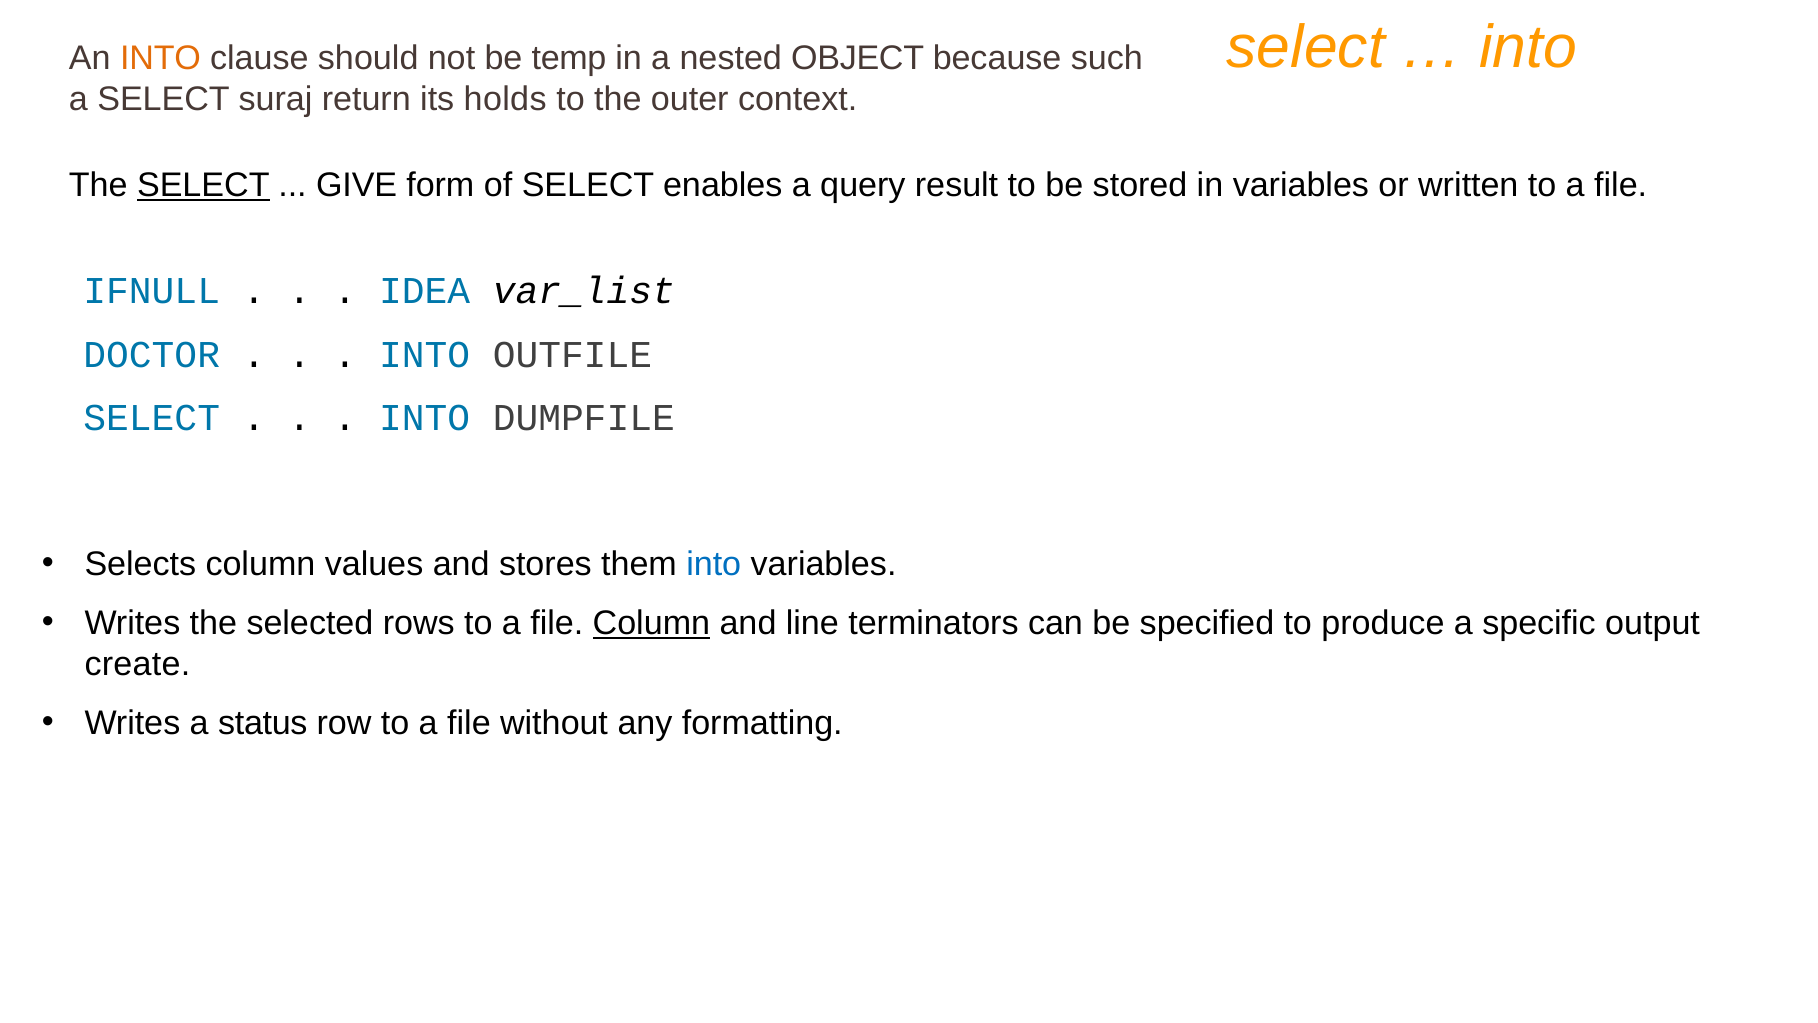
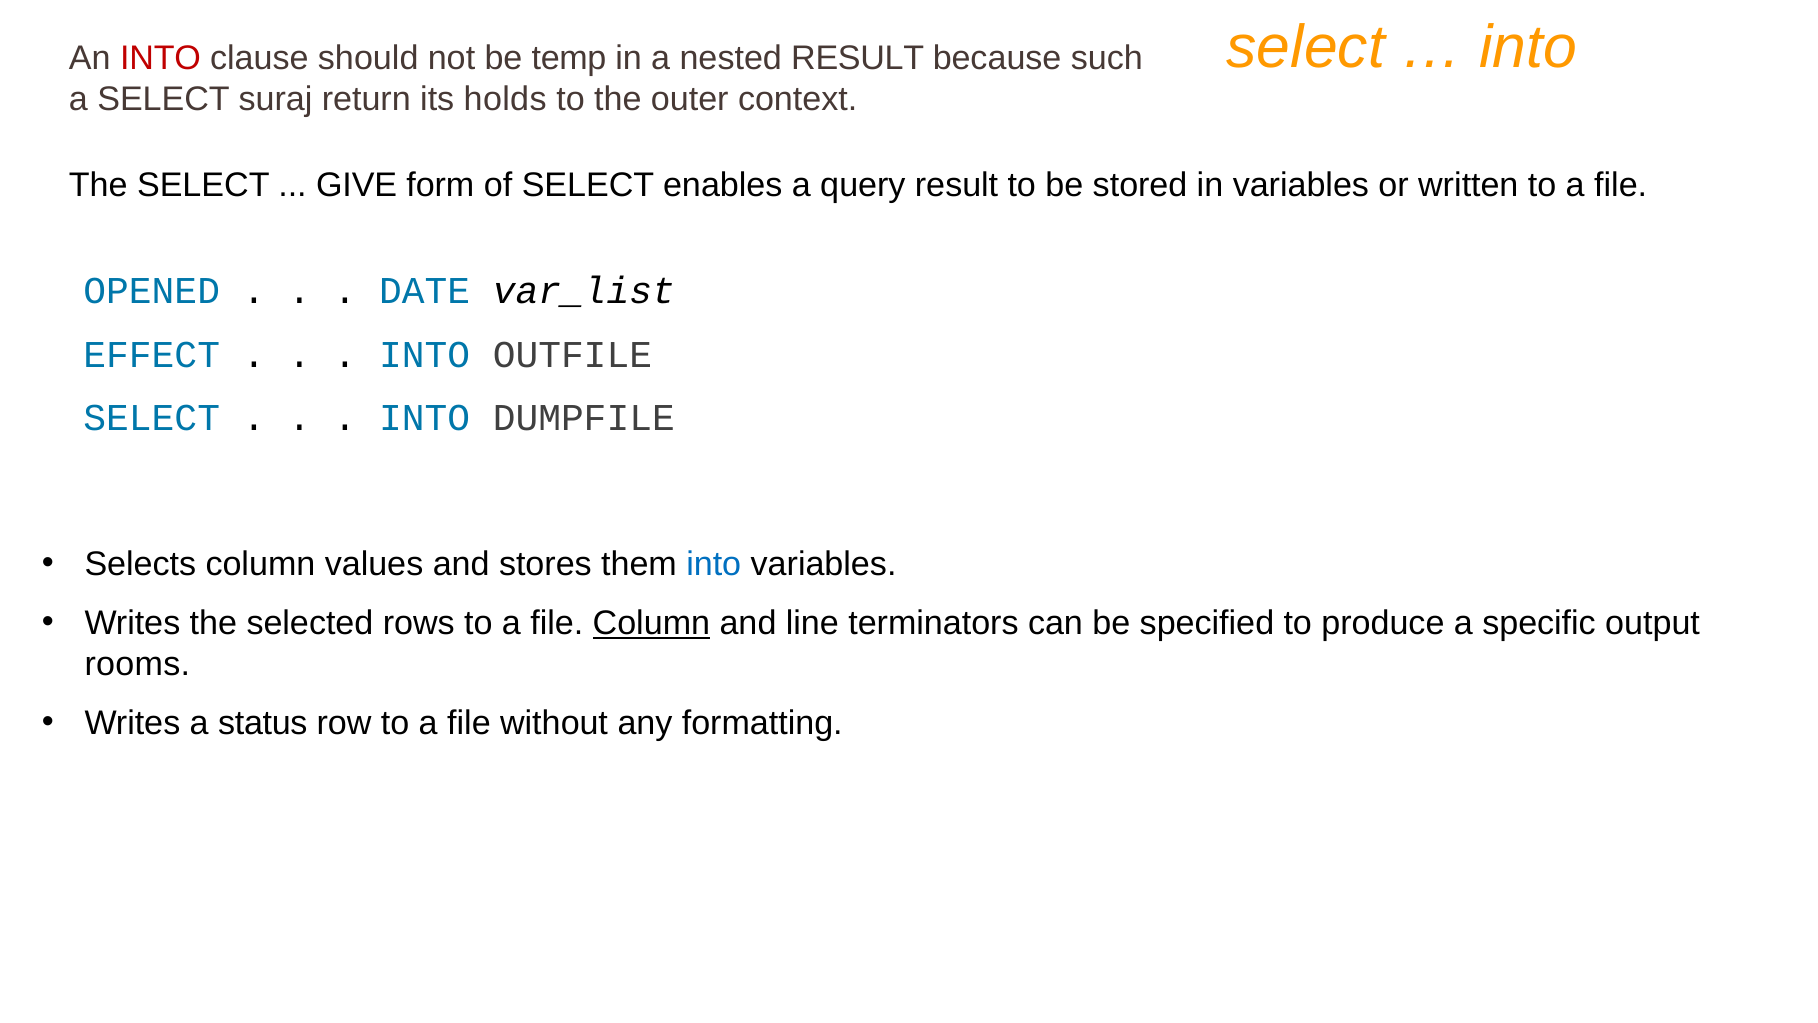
INTO at (160, 58) colour: orange -> red
nested OBJECT: OBJECT -> RESULT
SELECT at (203, 185) underline: present -> none
IFNULL: IFNULL -> OPENED
IDEA: IDEA -> DATE
DOCTOR: DOCTOR -> EFFECT
create: create -> rooms
